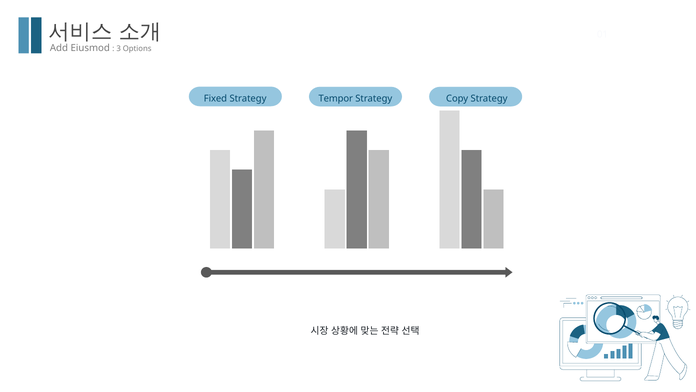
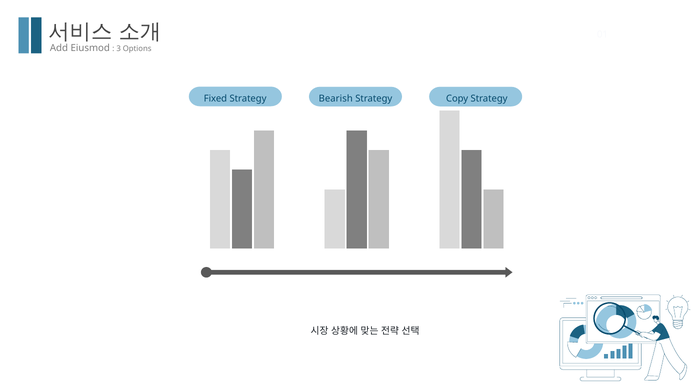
Tempor: Tempor -> Bearish
